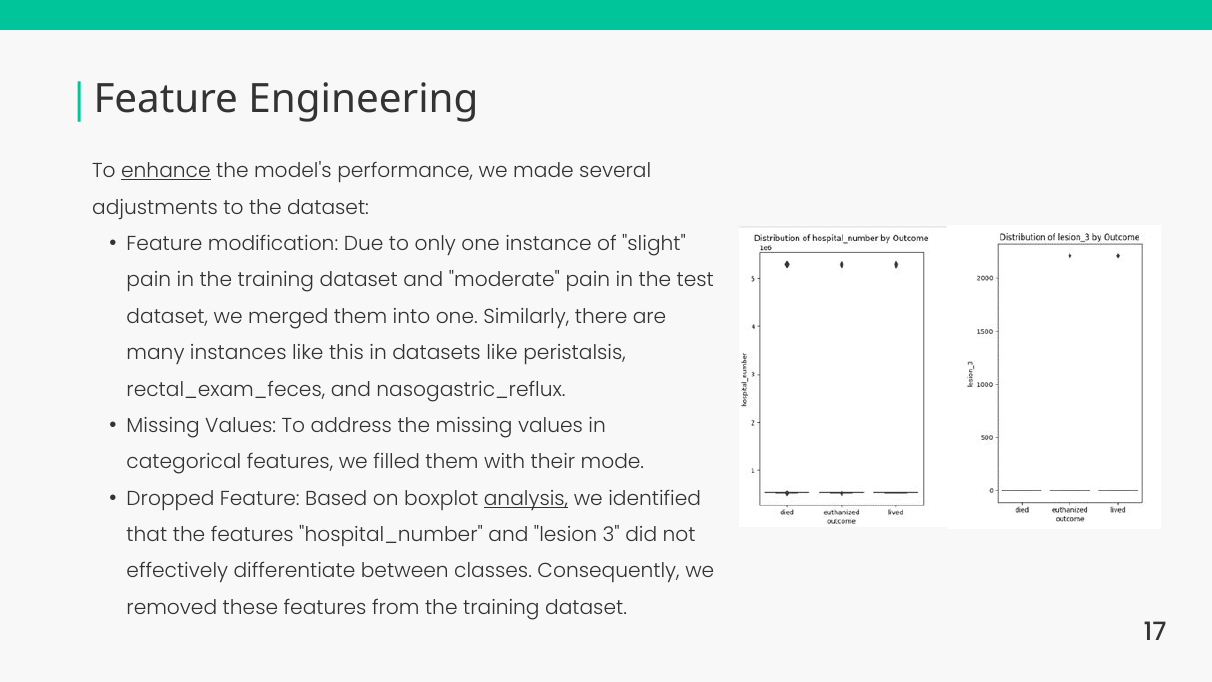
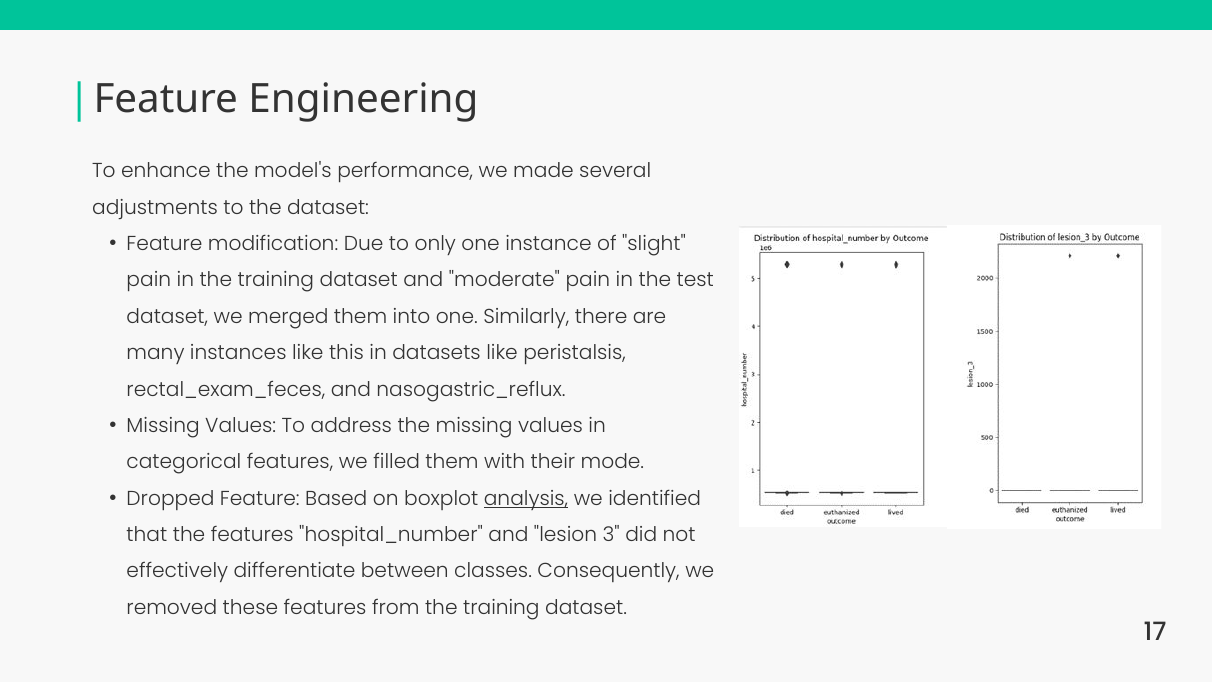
enhance underline: present -> none
